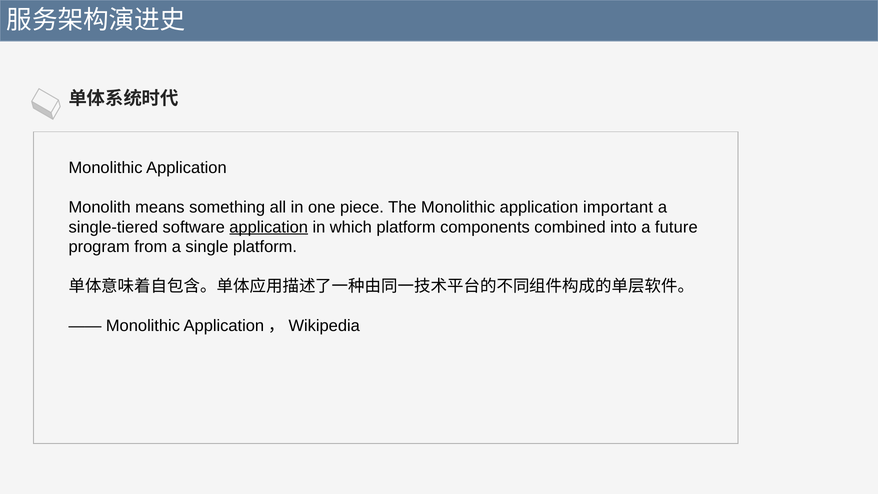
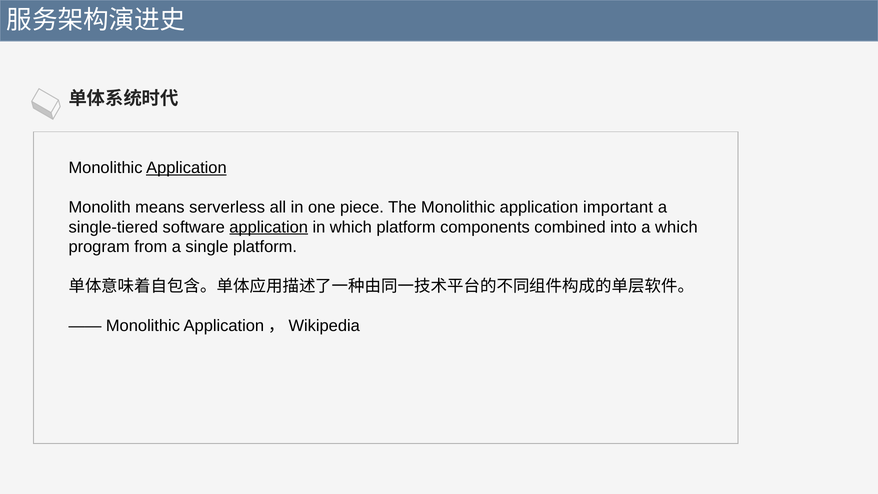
Application at (186, 168) underline: none -> present
something: something -> serverless
a future: future -> which
